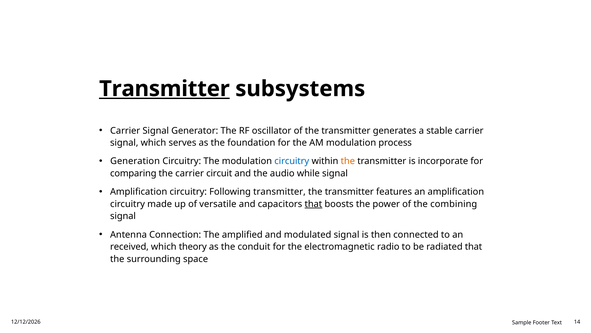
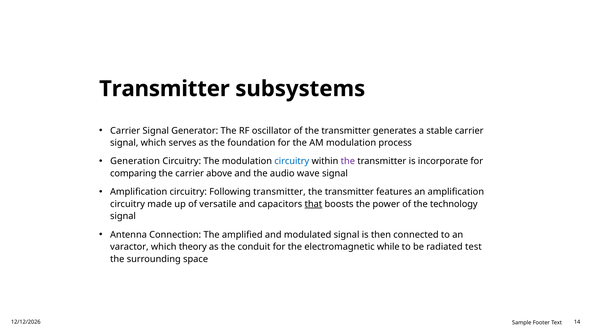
Transmitter at (164, 89) underline: present -> none
the at (348, 161) colour: orange -> purple
circuit: circuit -> above
while: while -> wave
combining: combining -> technology
received: received -> varactor
radio: radio -> while
radiated that: that -> test
